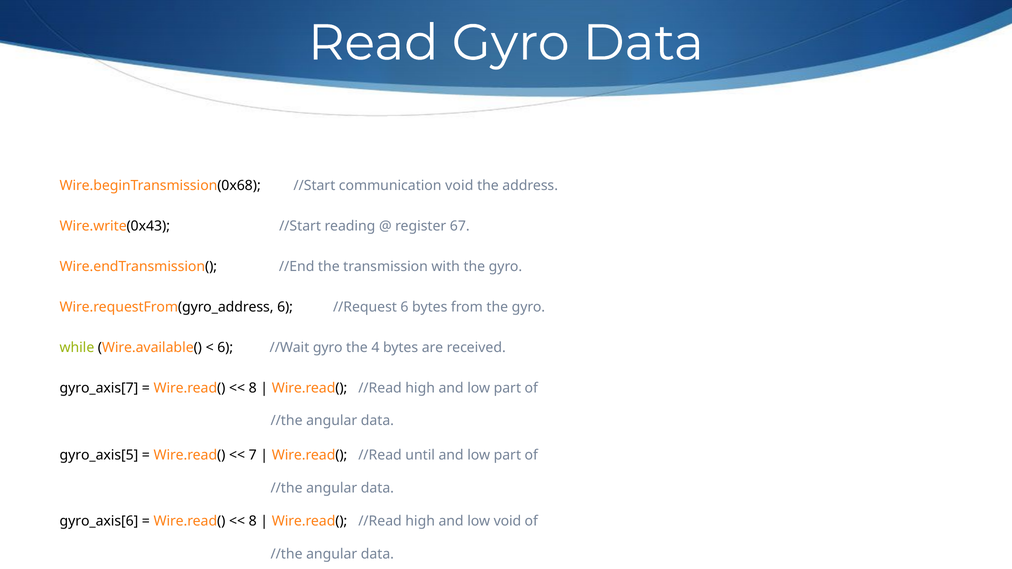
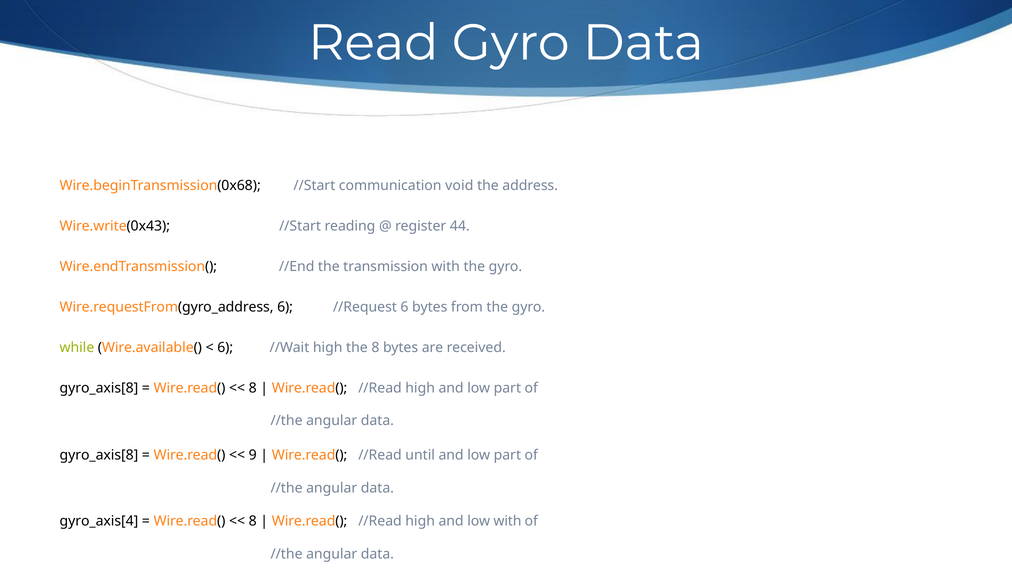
67: 67 -> 44
//Wait gyro: gyro -> high
the 4: 4 -> 8
gyro_axis[7 at (99, 388): gyro_axis[7 -> gyro_axis[8
gyro_axis[5 at (99, 455): gyro_axis[5 -> gyro_axis[8
7: 7 -> 9
gyro_axis[6: gyro_axis[6 -> gyro_axis[4
low void: void -> with
